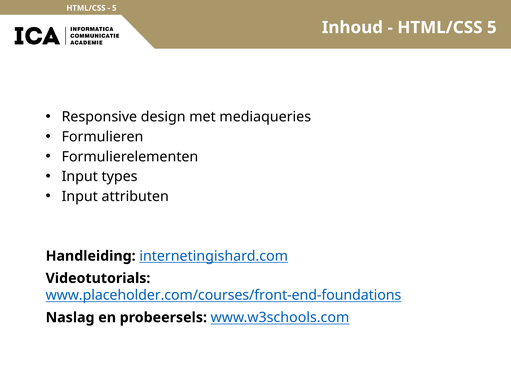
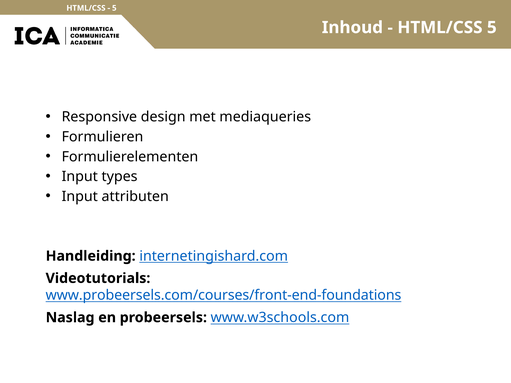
www.placeholder.com/courses/front-end-foundations: www.placeholder.com/courses/front-end-foundations -> www.probeersels.com/courses/front-end-foundations
